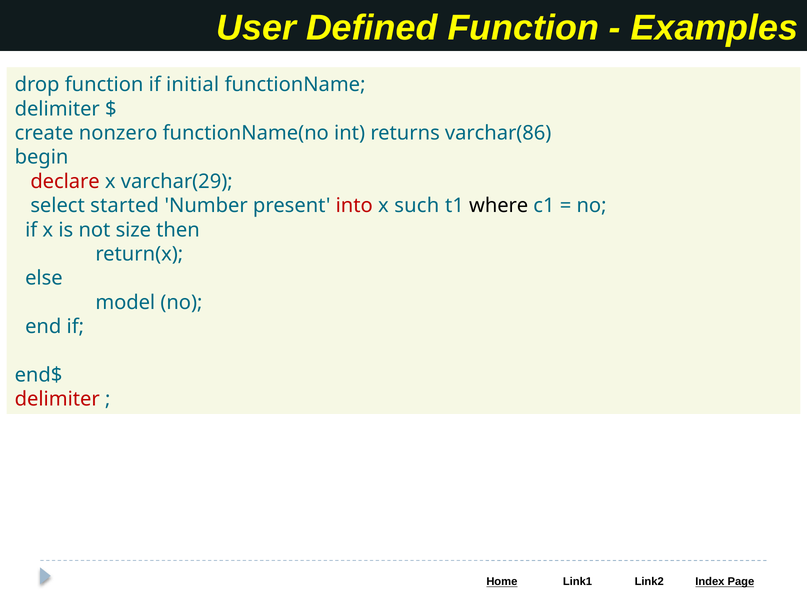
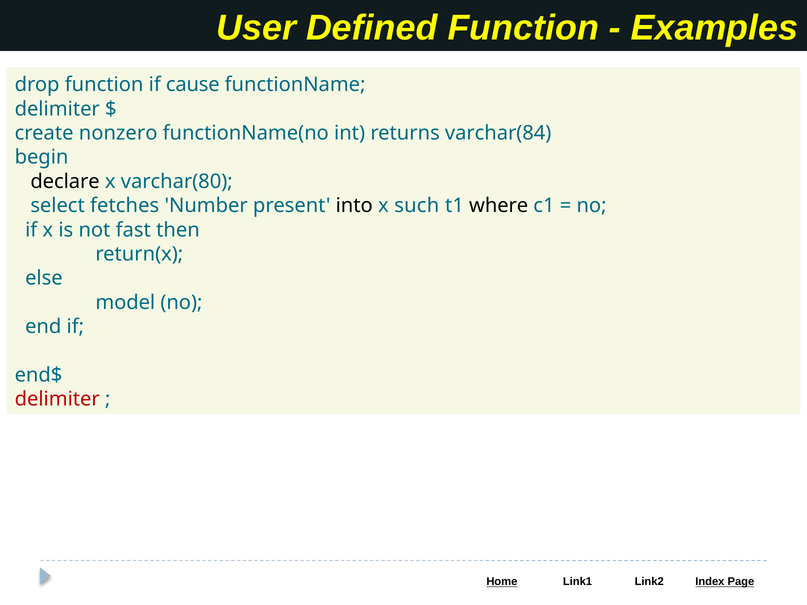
initial: initial -> cause
varchar(86: varchar(86 -> varchar(84
declare colour: red -> black
varchar(29: varchar(29 -> varchar(80
started: started -> fetches
into colour: red -> black
size: size -> fast
